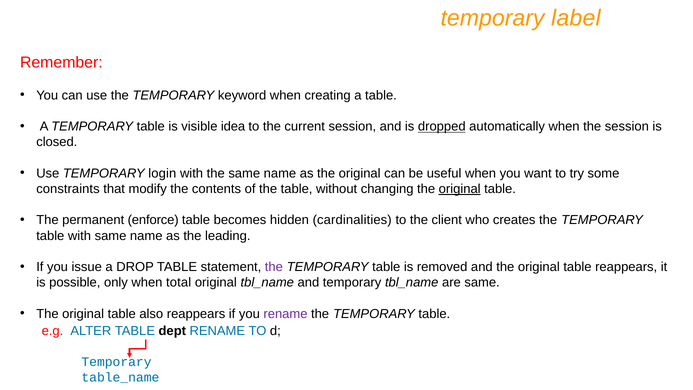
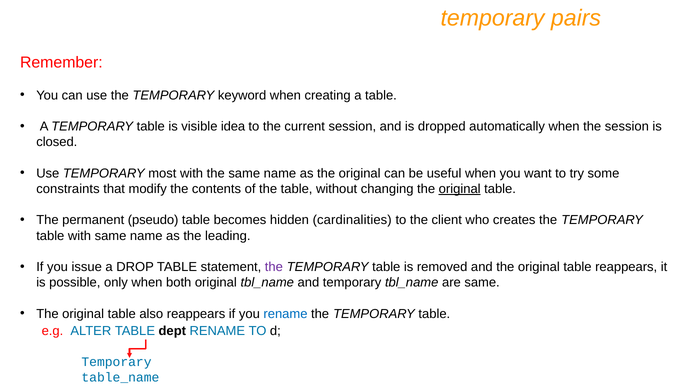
label: label -> pairs
dropped underline: present -> none
login: login -> most
enforce: enforce -> pseudo
total: total -> both
rename at (285, 314) colour: purple -> blue
